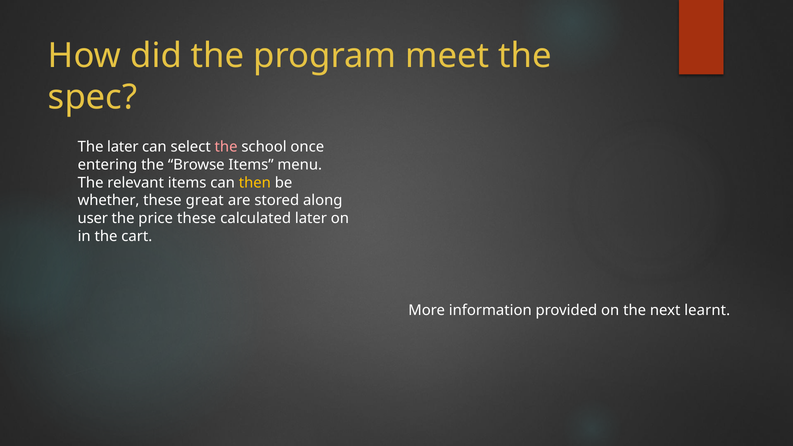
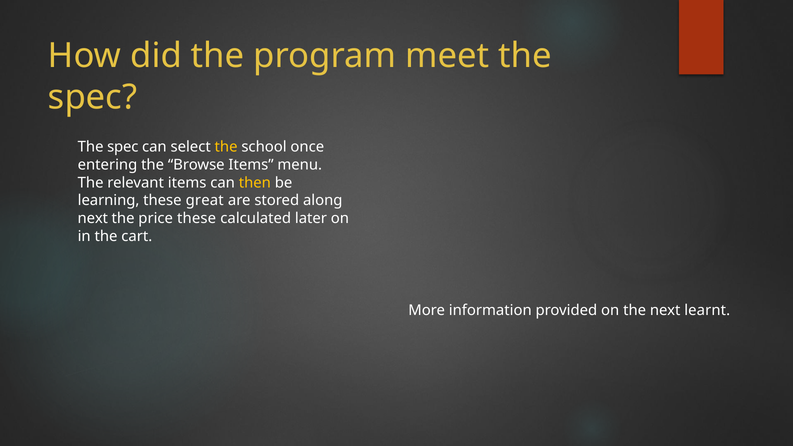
later at (123, 147): later -> spec
the at (226, 147) colour: pink -> yellow
whether: whether -> learning
user at (93, 218): user -> next
